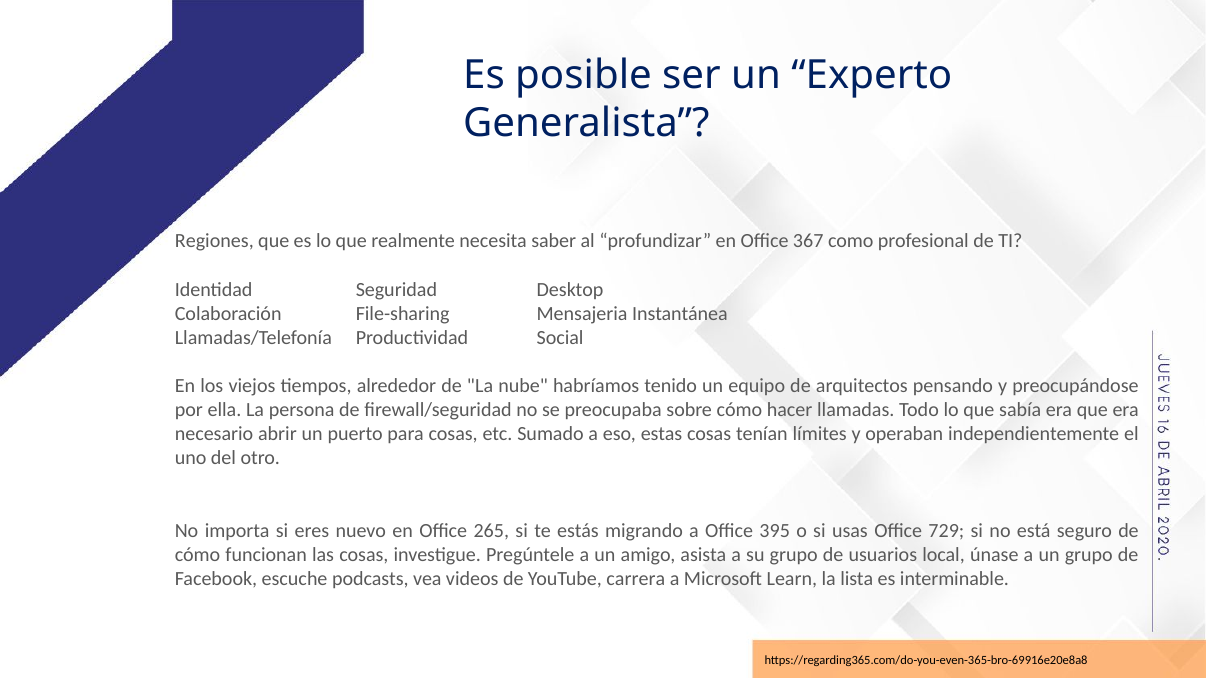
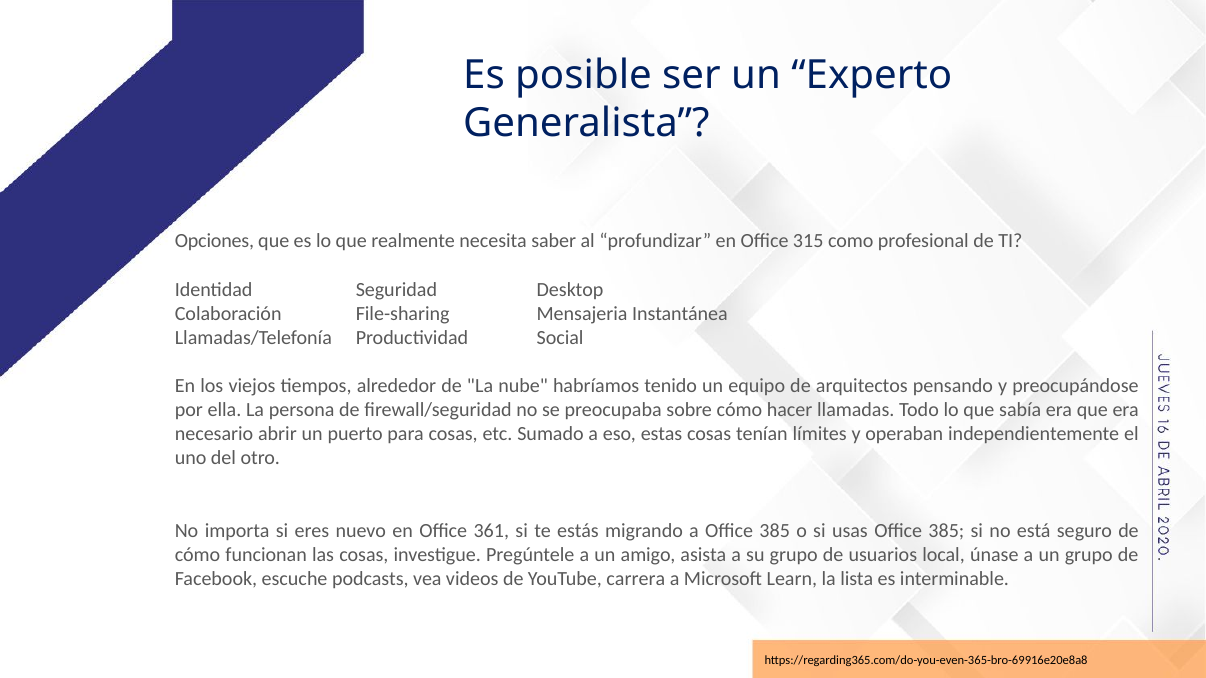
Regiones: Regiones -> Opciones
367: 367 -> 315
265: 265 -> 361
a Office 395: 395 -> 385
usas Office 729: 729 -> 385
